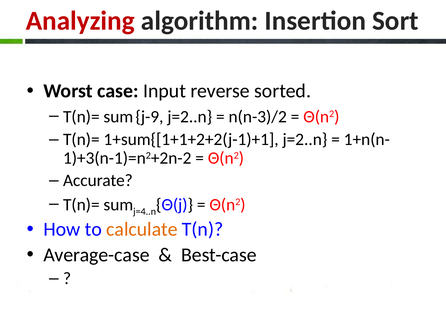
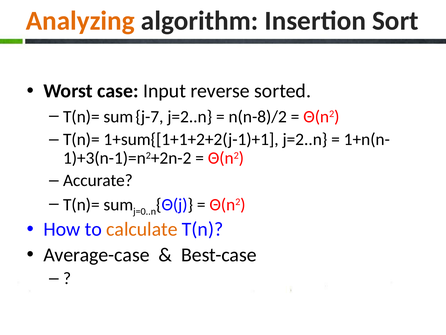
Analyzing colour: red -> orange
j-9: j-9 -> j-7
n(n-3)/2: n(n-3)/2 -> n(n-8)/2
j=4..n: j=4..n -> j=0..n
